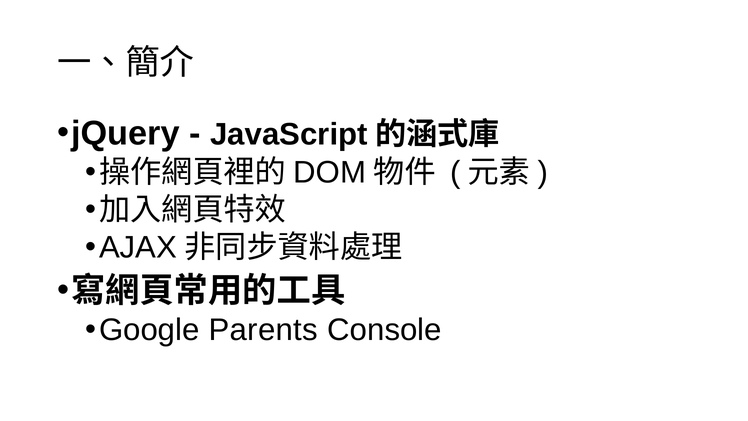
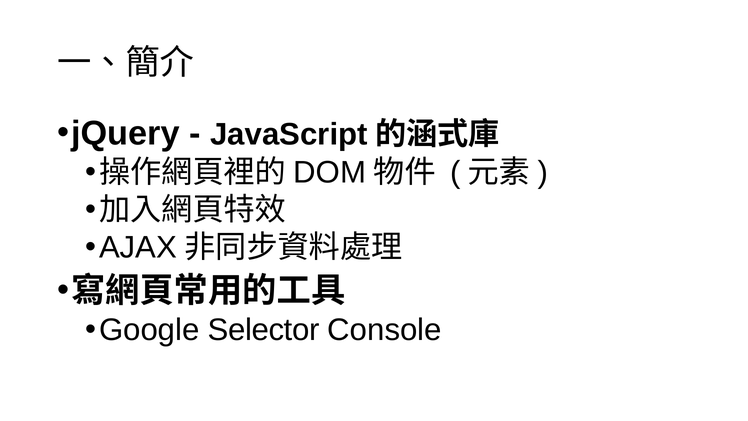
Parents: Parents -> Selector
